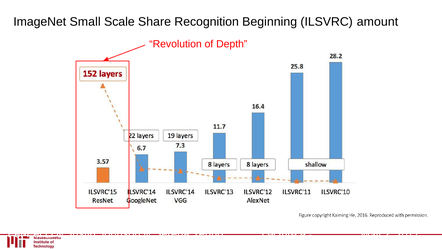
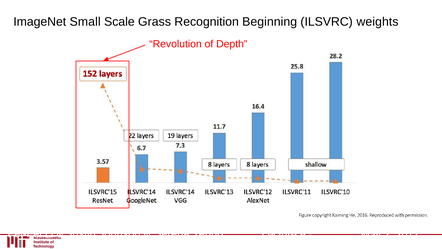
Share: Share -> Grass
amount: amount -> weights
